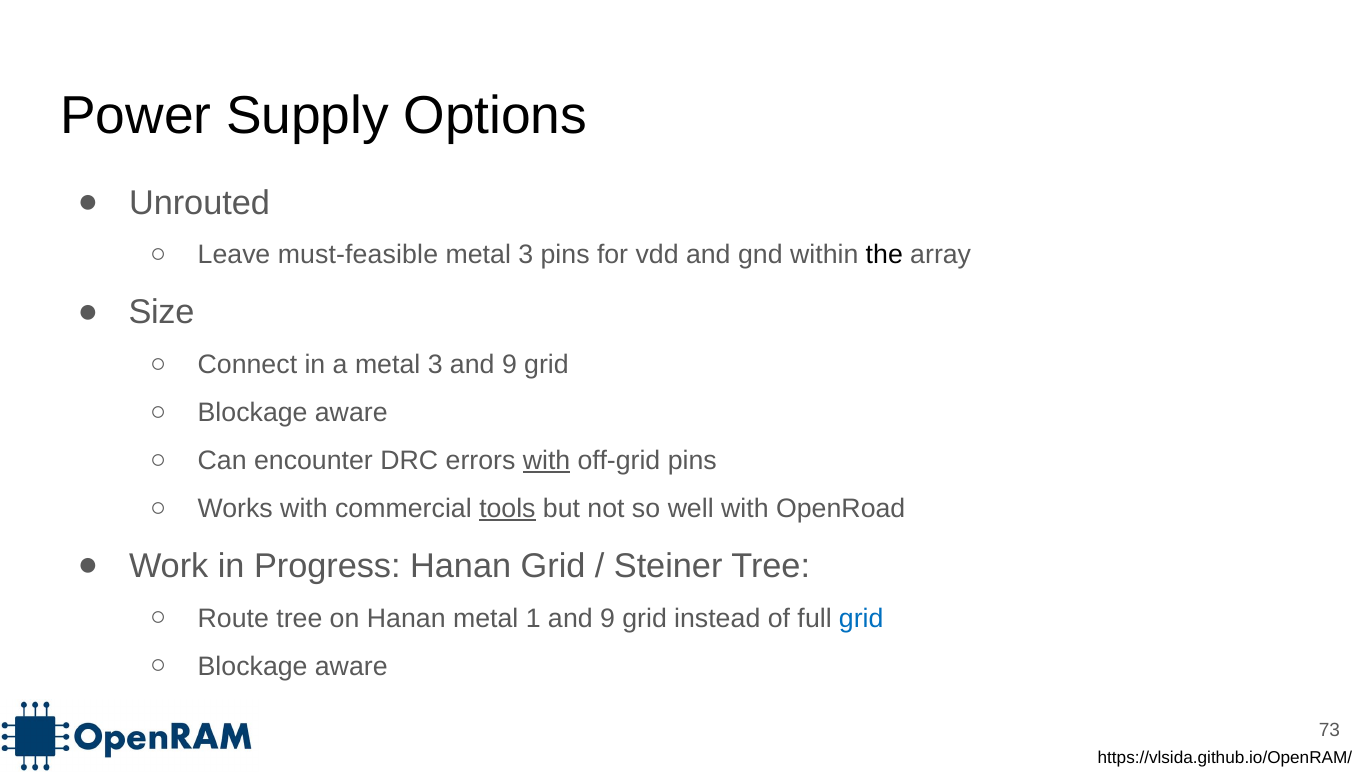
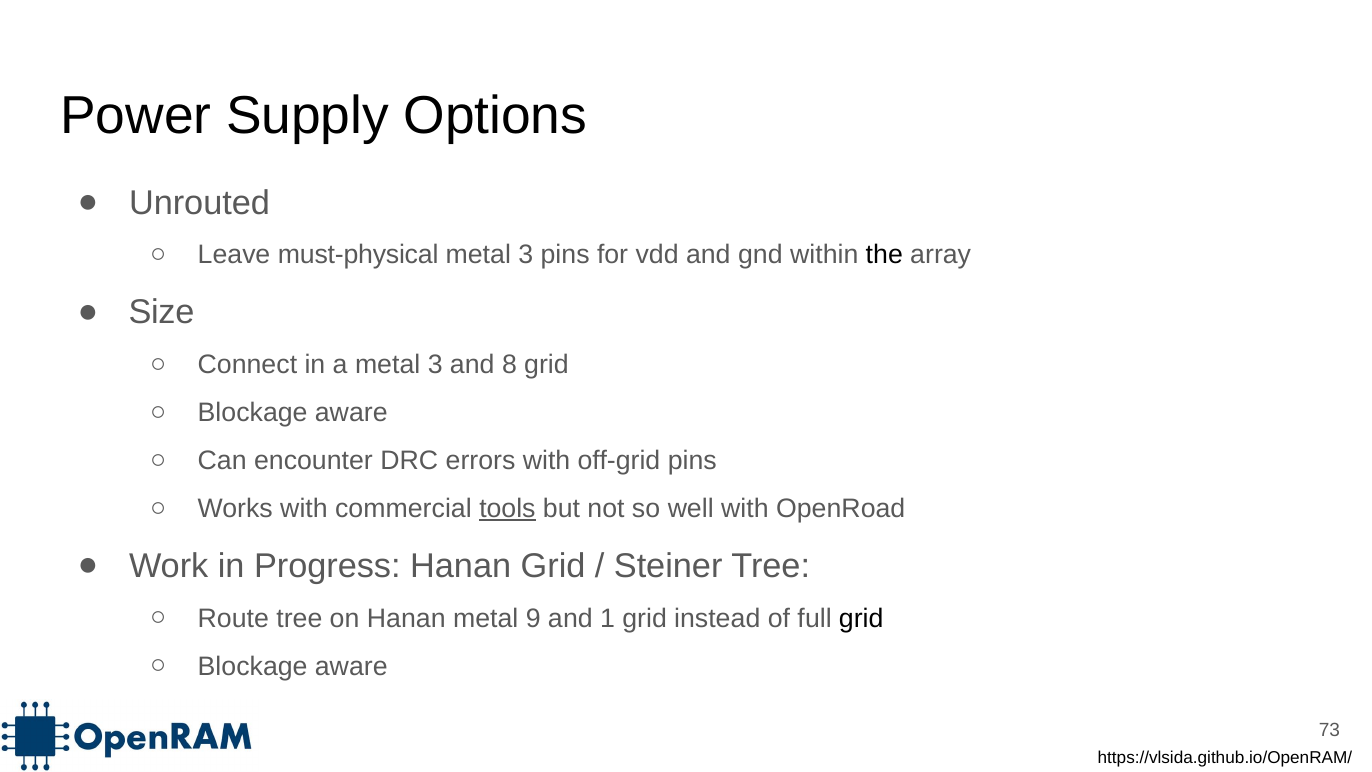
must-feasible: must-feasible -> must-physical
3 and 9: 9 -> 8
with at (547, 461) underline: present -> none
1: 1 -> 9
9 at (607, 618): 9 -> 1
grid at (861, 618) colour: blue -> black
